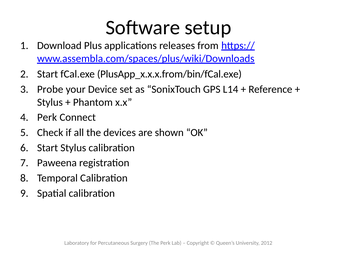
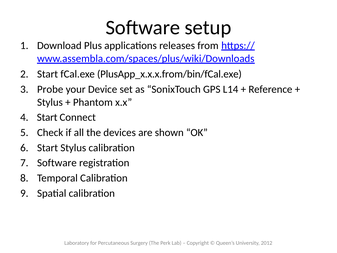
Perk at (47, 117): Perk -> Start
Paweena at (57, 163): Paweena -> Software
